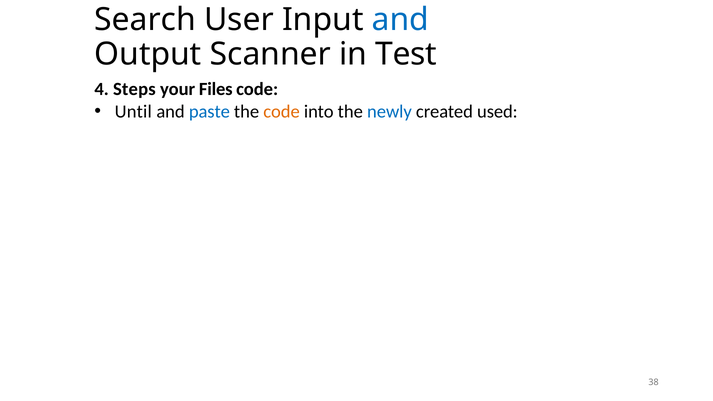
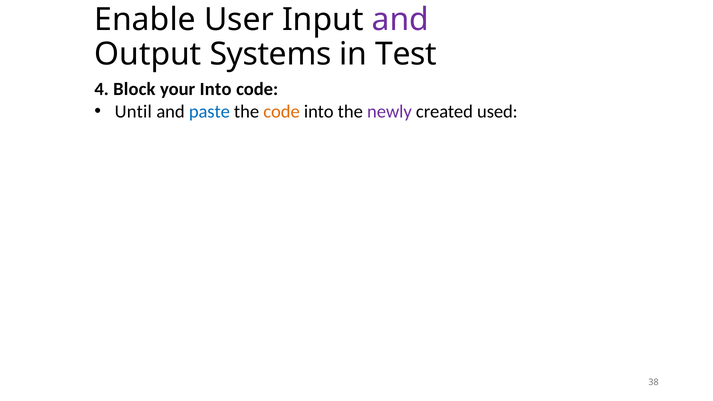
Search: Search -> Enable
and at (400, 20) colour: blue -> purple
Scanner: Scanner -> Systems
Steps: Steps -> Block
your Files: Files -> Into
newly colour: blue -> purple
